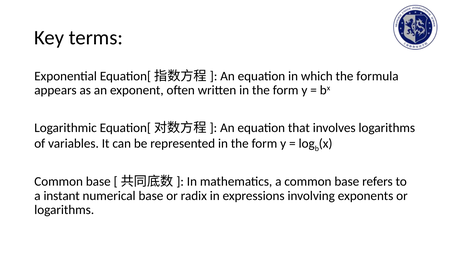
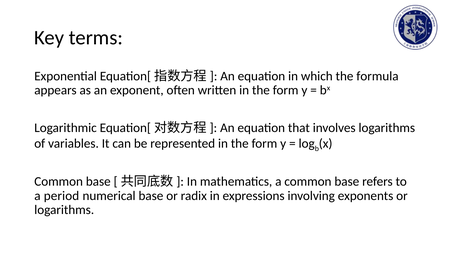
instant: instant -> period
